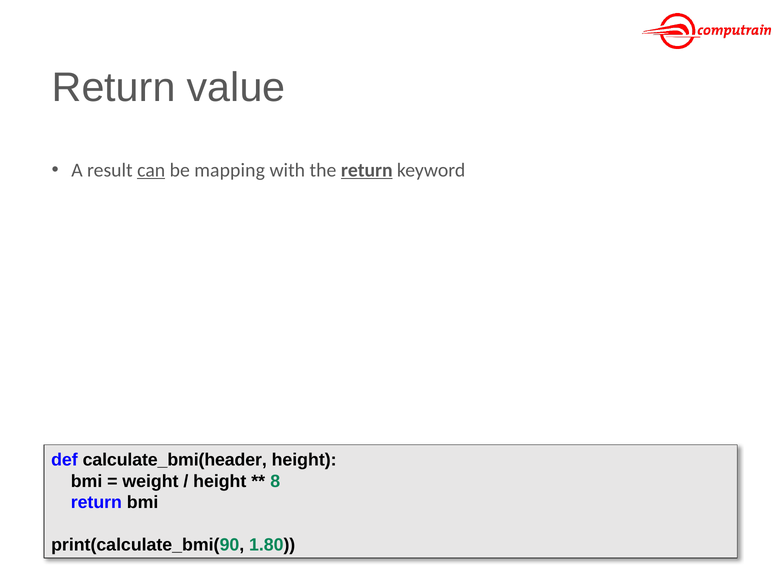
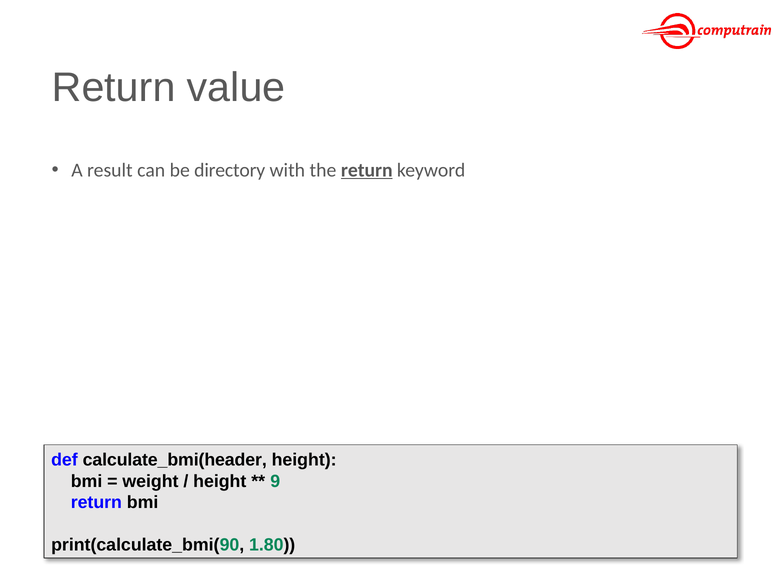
can underline: present -> none
mapping: mapping -> directory
8: 8 -> 9
